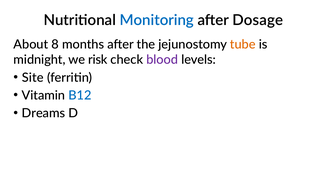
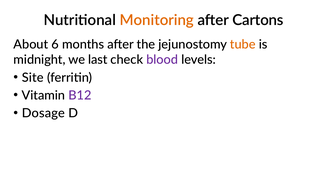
Monitoring colour: blue -> orange
Dosage: Dosage -> Cartons
8: 8 -> 6
risk: risk -> last
B12 colour: blue -> purple
Dreams: Dreams -> Dosage
